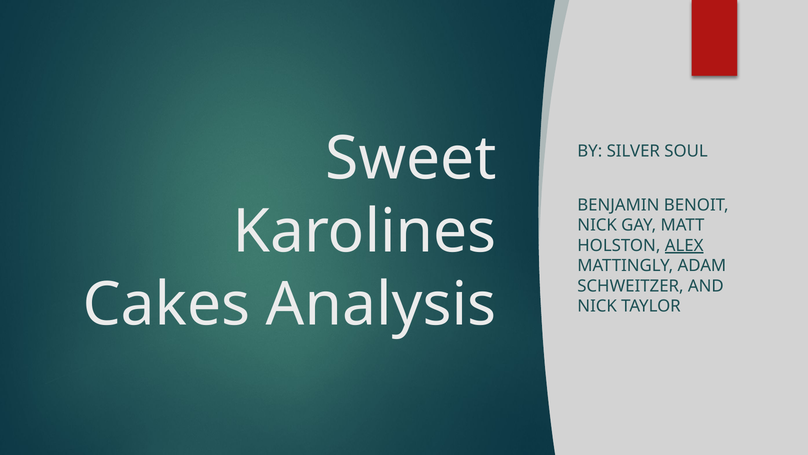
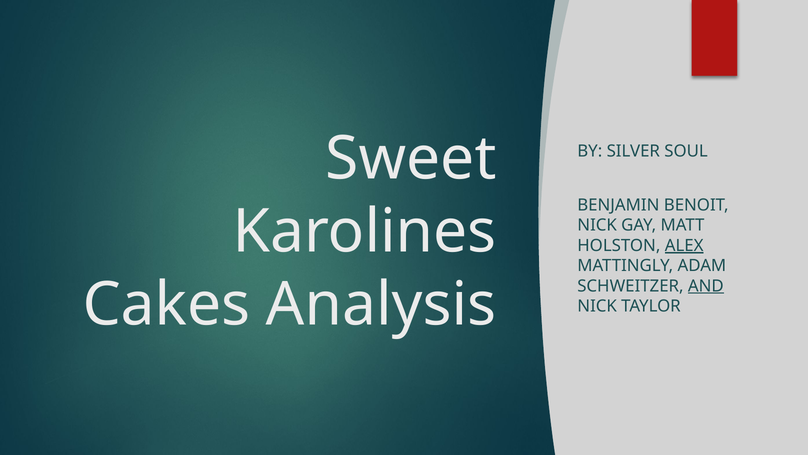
AND underline: none -> present
